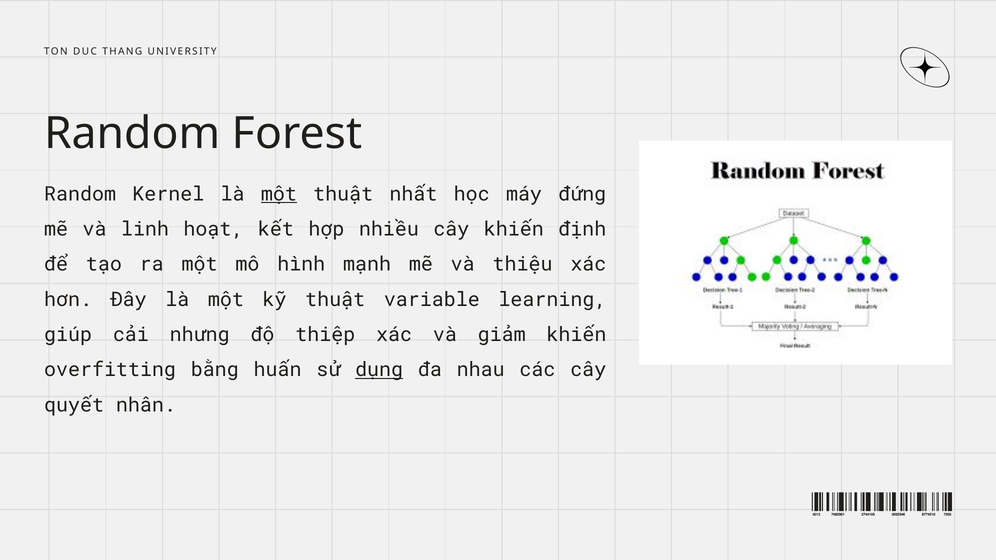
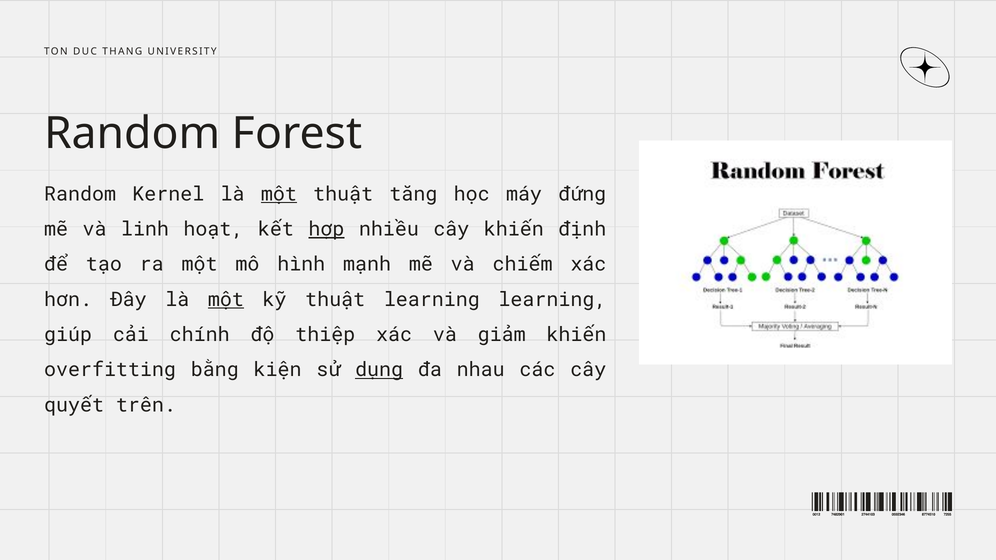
nhất: nhất -> tăng
hợp underline: none -> present
thiệu: thiệu -> chiếm
một at (226, 300) underline: none -> present
thuật variable: variable -> learning
nhưng: nhưng -> chính
huấn: huấn -> kiện
nhân: nhân -> trên
